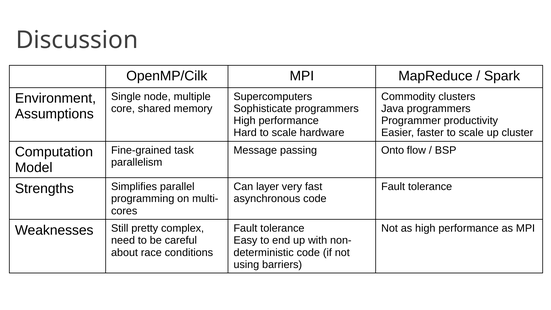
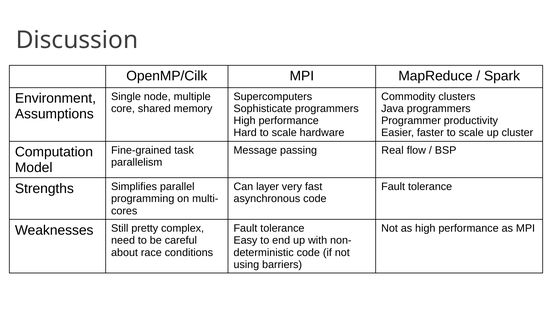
Onto: Onto -> Real
